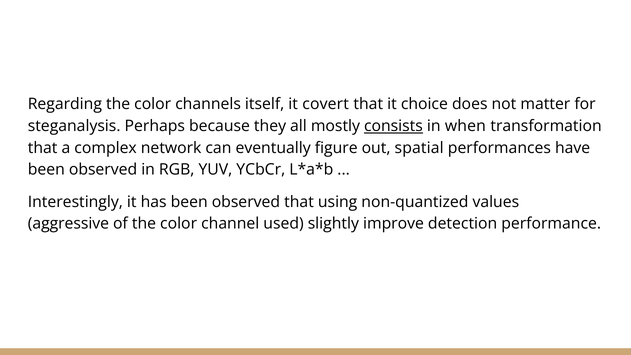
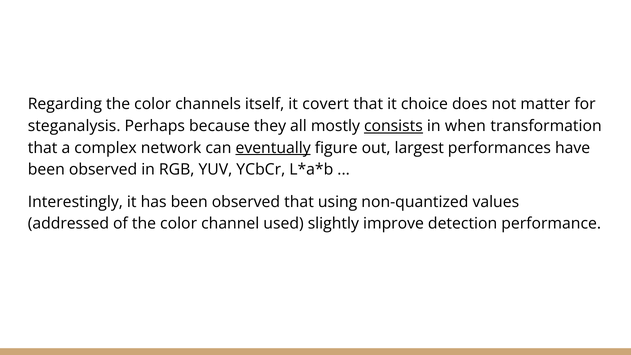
eventually underline: none -> present
spatial: spatial -> largest
aggressive: aggressive -> addressed
